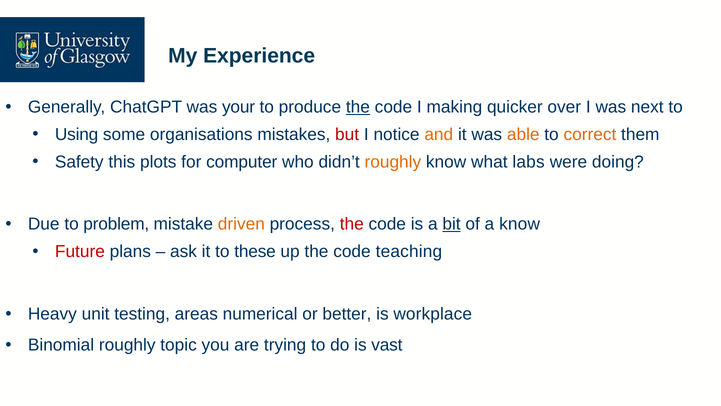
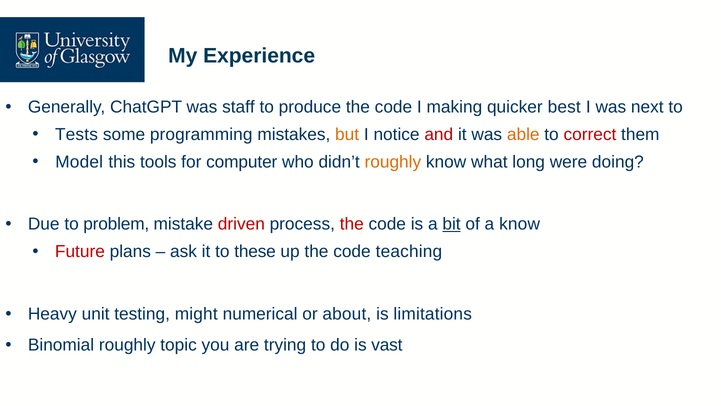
your: your -> staff
the at (358, 107) underline: present -> none
over: over -> best
Using: Using -> Tests
organisations: organisations -> programming
but colour: red -> orange
and colour: orange -> red
correct colour: orange -> red
Safety: Safety -> Model
plots: plots -> tools
labs: labs -> long
driven colour: orange -> red
areas: areas -> might
better: better -> about
workplace: workplace -> limitations
